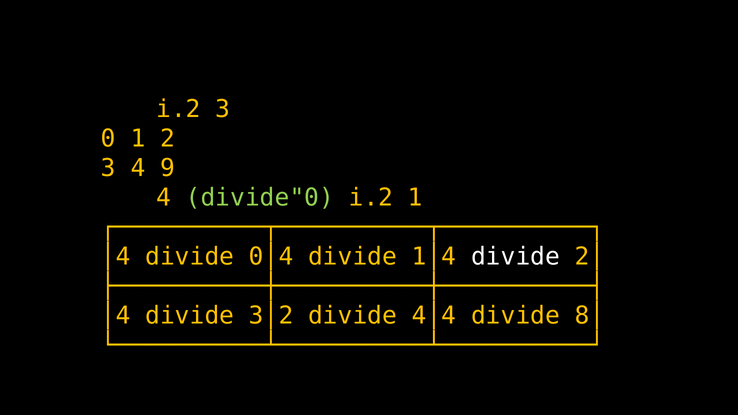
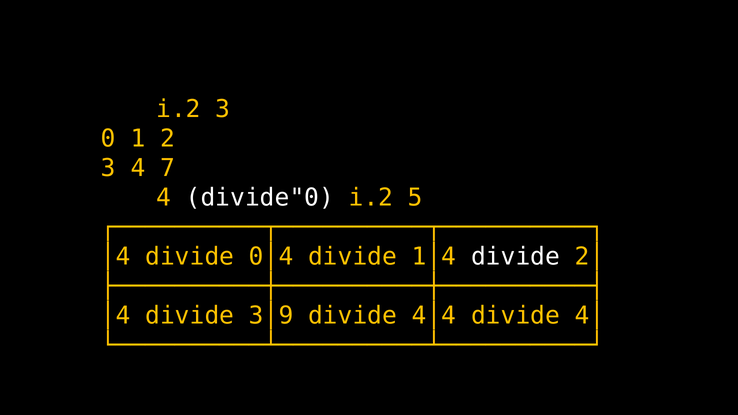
9: 9 -> 7
divide"0 colour: light green -> white
i.2 1: 1 -> 5
3│2: 3│2 -> 3│9
8│: 8│ -> 4│
